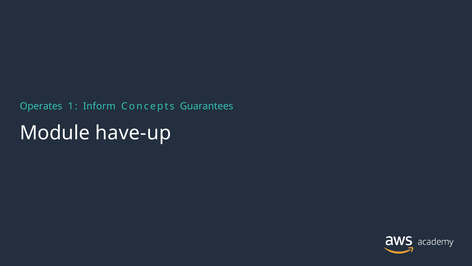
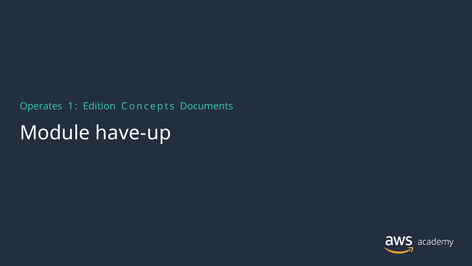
Inform: Inform -> Edition
Guarantees: Guarantees -> Documents
